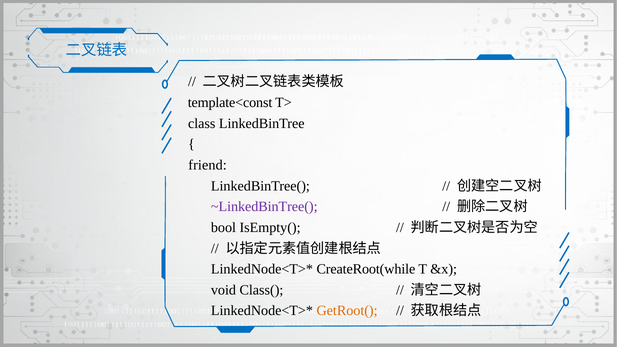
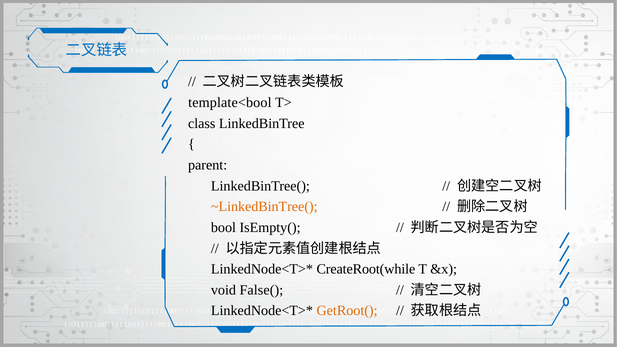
template<const: template<const -> template<bool
friend: friend -> parent
~LinkedBinTree( colour: purple -> orange
Class(: Class( -> False(
